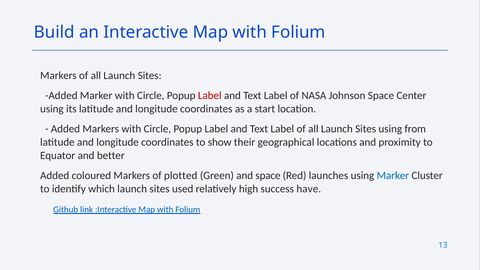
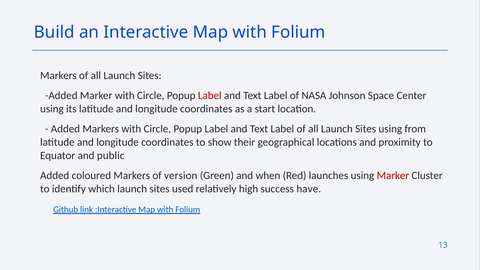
better: better -> public
plotted: plotted -> version
and space: space -> when
Marker at (393, 176) colour: blue -> red
